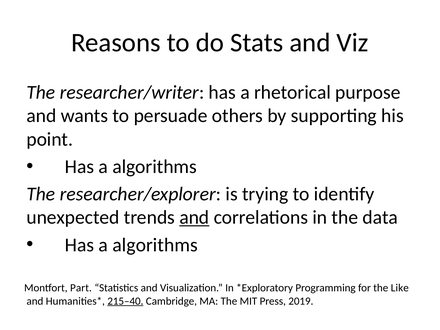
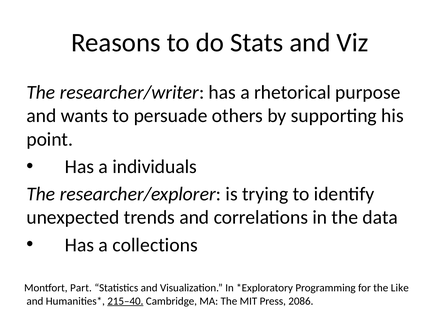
algorithms at (155, 167): algorithms -> individuals
and at (194, 217) underline: present -> none
algorithms at (155, 245): algorithms -> collections
2019: 2019 -> 2086
